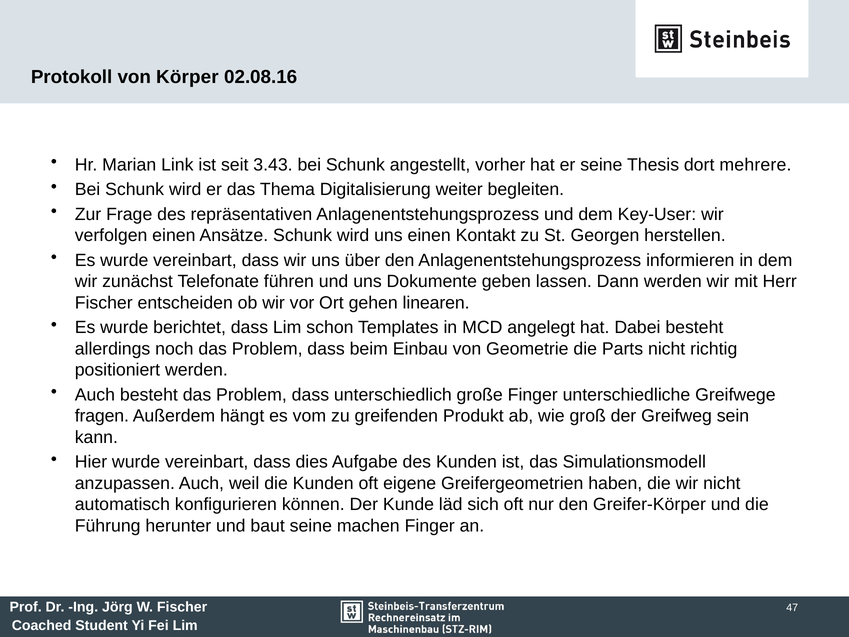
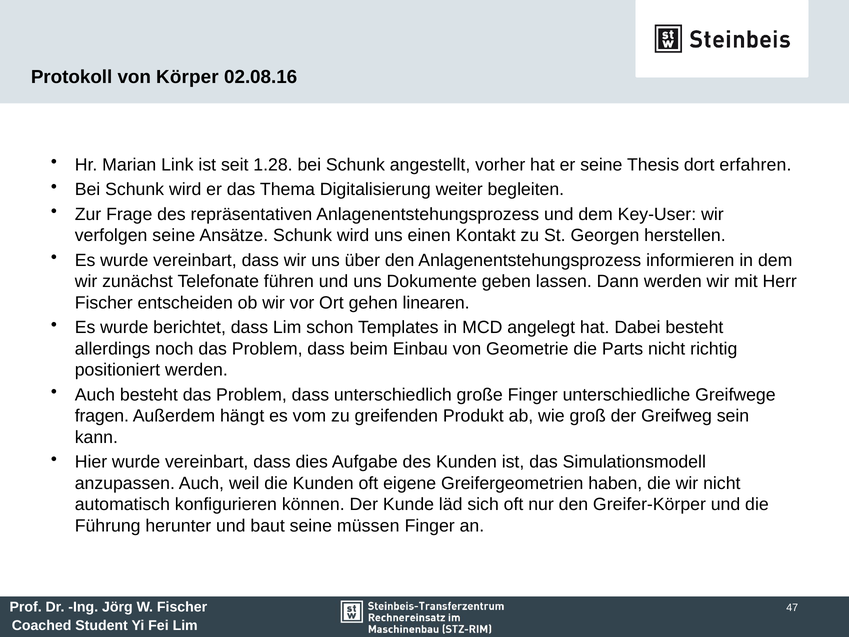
3.43: 3.43 -> 1.28
mehrere: mehrere -> erfahren
verfolgen einen: einen -> seine
machen: machen -> müssen
